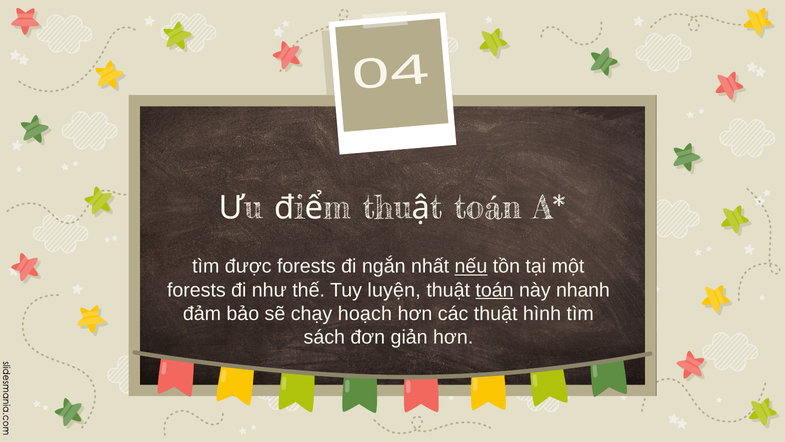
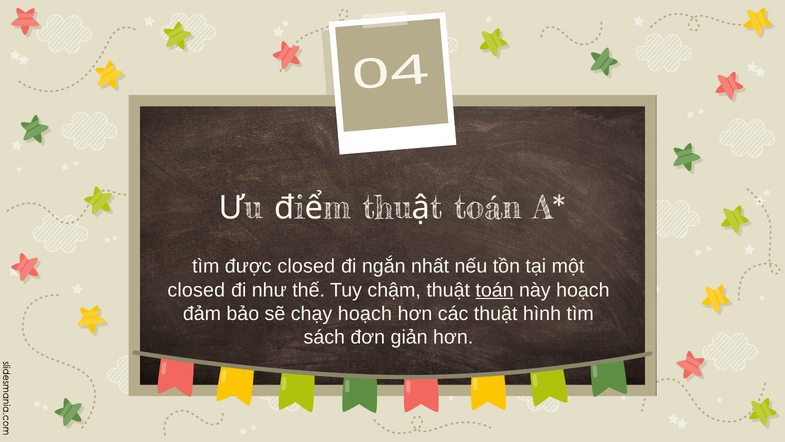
được forests: forests -> closed
nếu underline: present -> none
forests at (196, 290): forests -> closed
luyện: luyện -> chậm
này nhanh: nhanh -> hoạch
